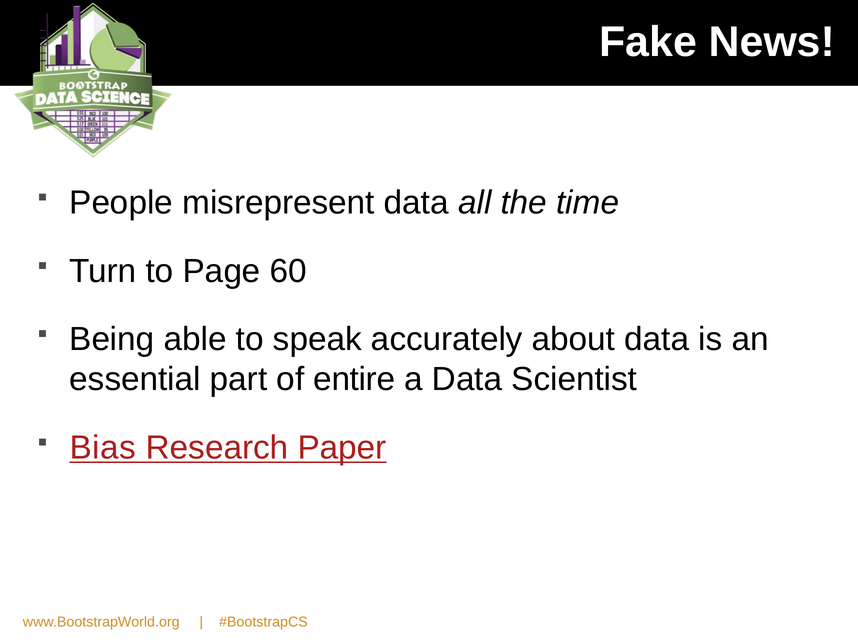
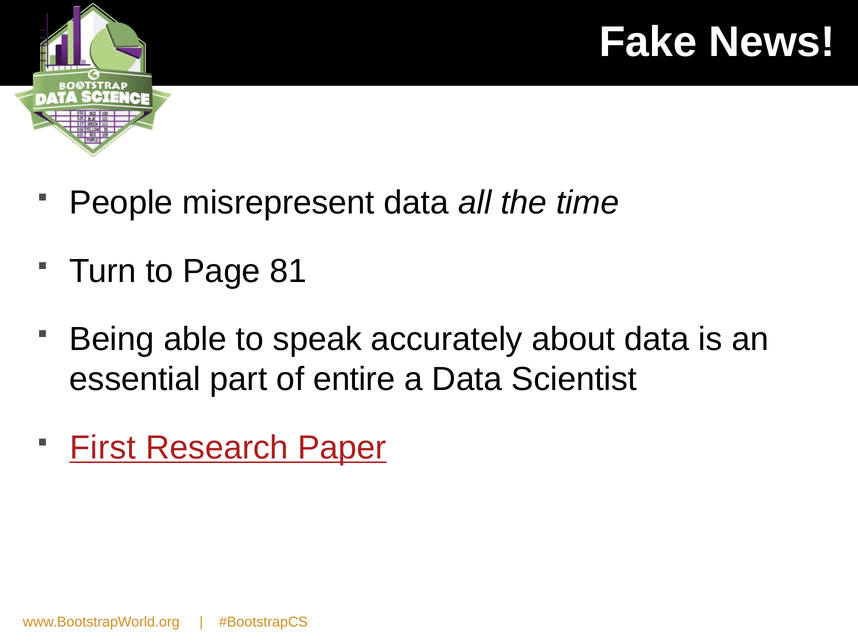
60: 60 -> 81
Bias: Bias -> First
